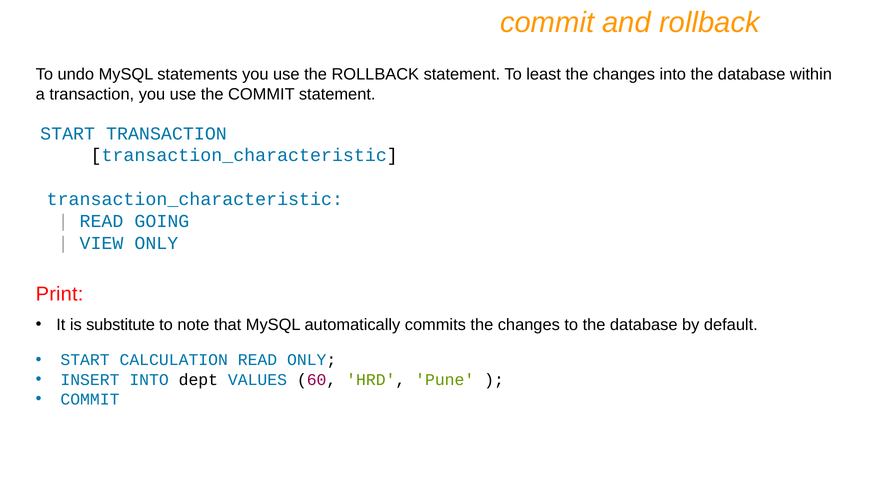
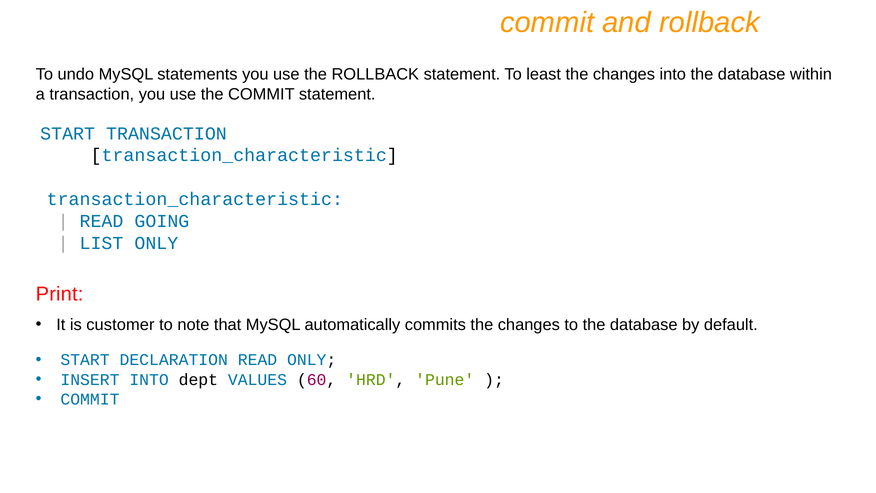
VIEW: VIEW -> LIST
substitute: substitute -> customer
CALCULATION: CALCULATION -> DECLARATION
